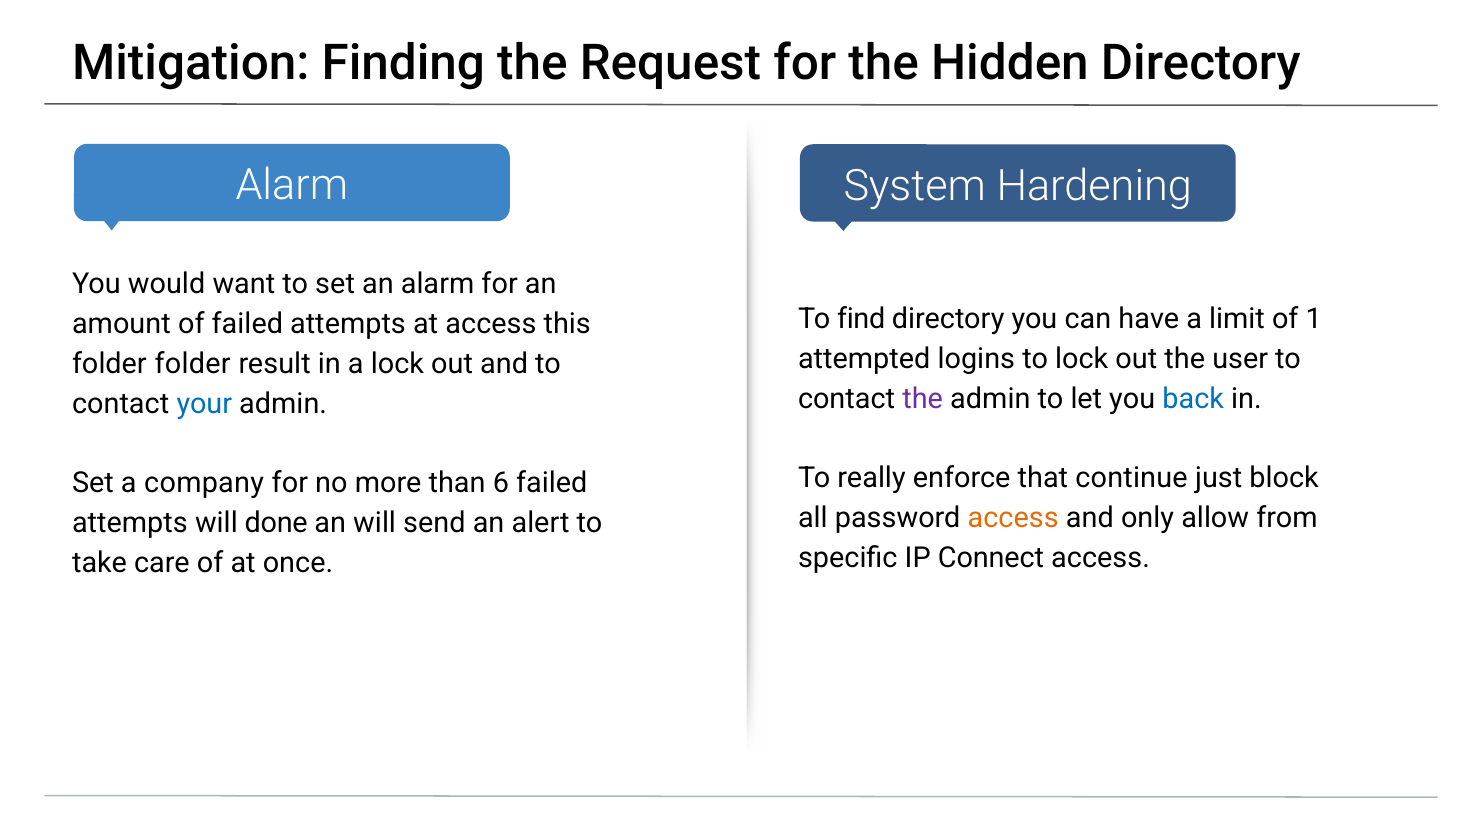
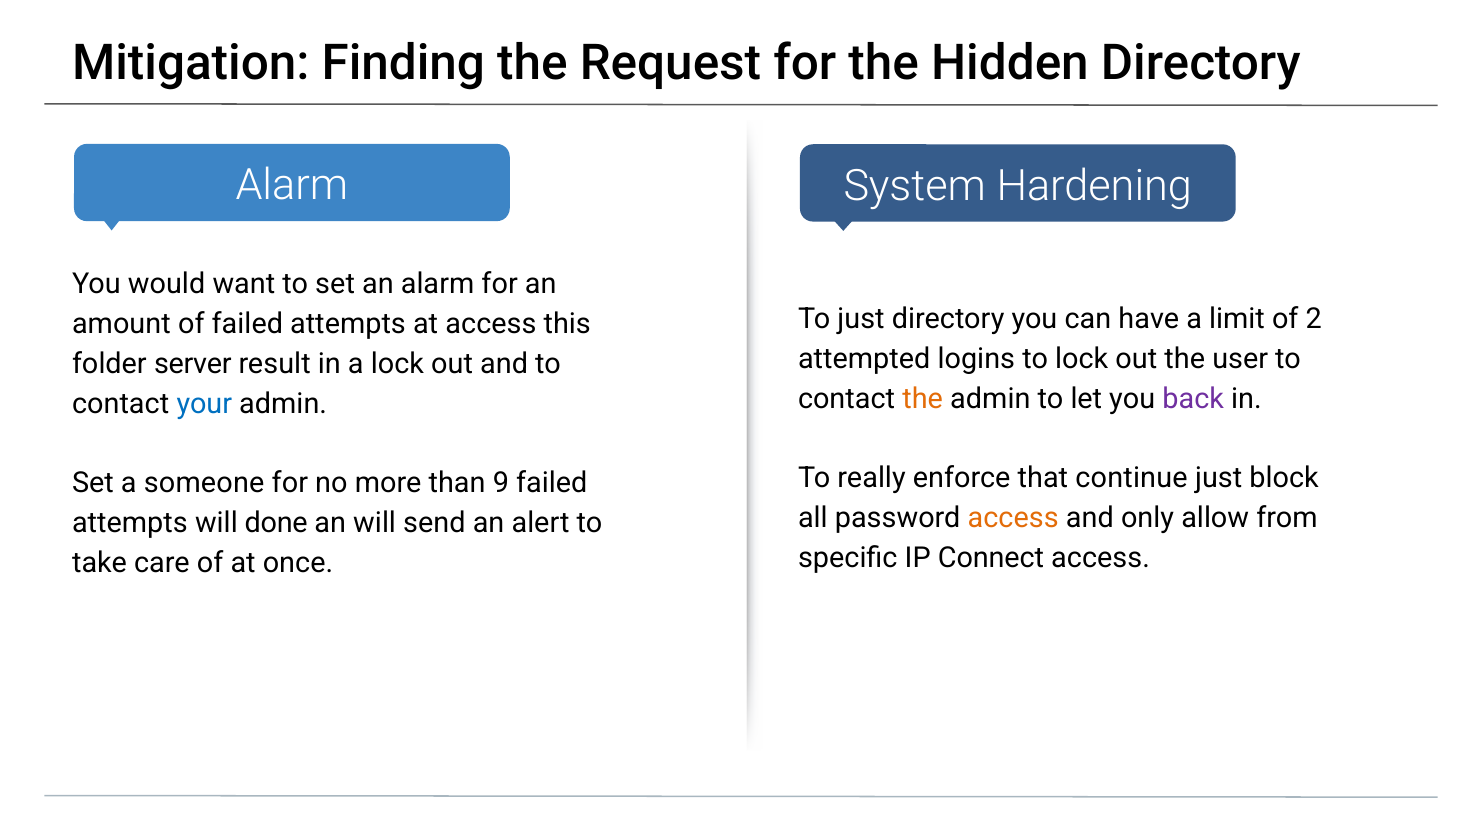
To find: find -> just
1: 1 -> 2
folder folder: folder -> server
the at (923, 399) colour: purple -> orange
back colour: blue -> purple
company: company -> someone
6: 6 -> 9
